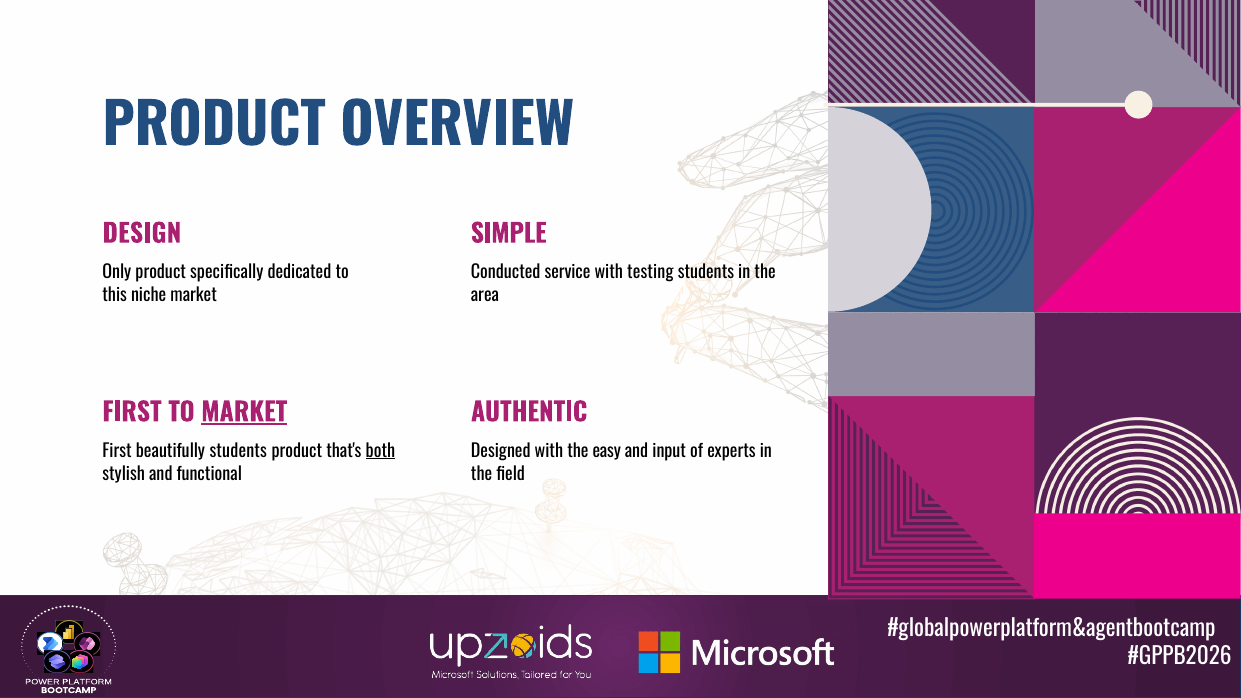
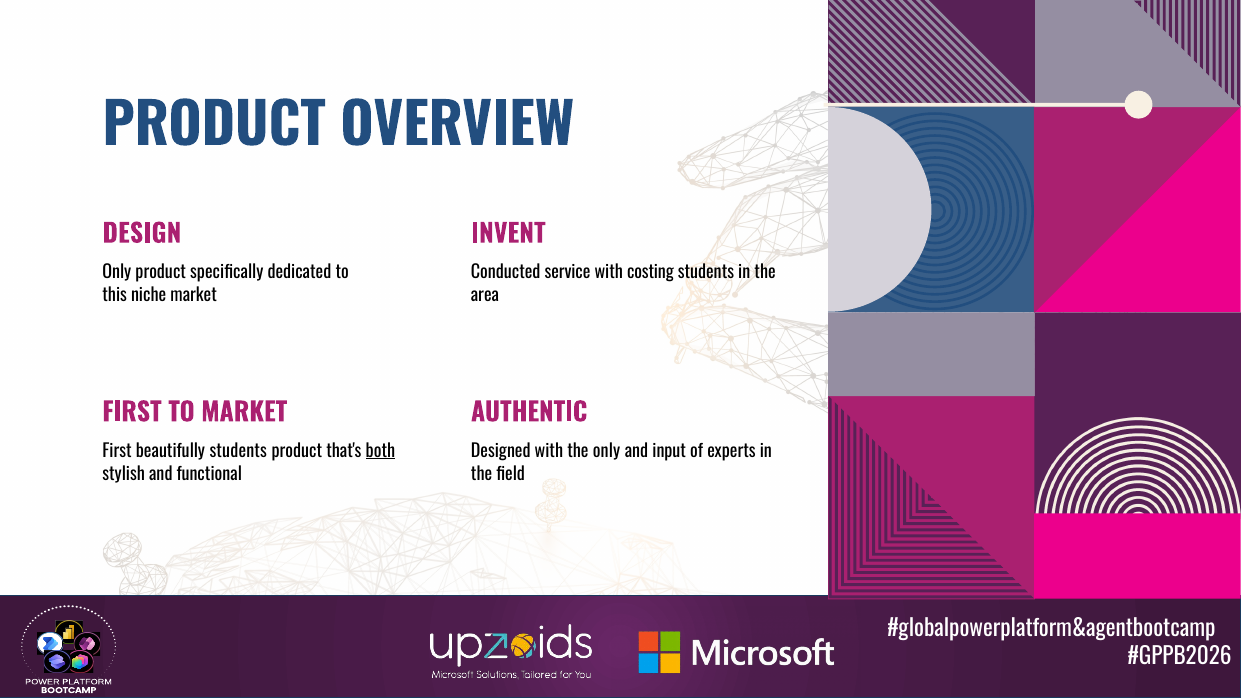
SIMPLE: SIMPLE -> INVENT
testing: testing -> costing
MARKET at (244, 413) underline: present -> none
the easy: easy -> only
